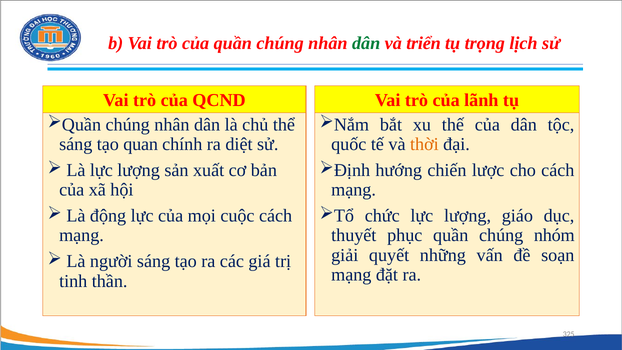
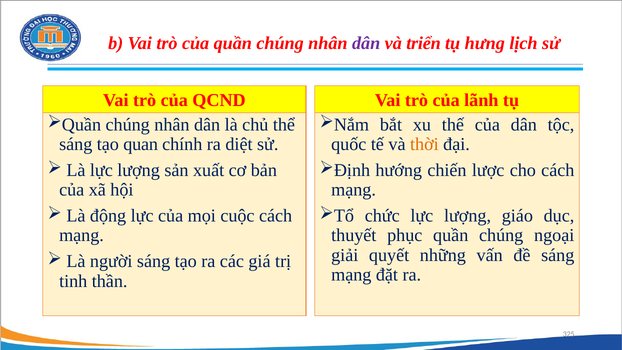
dân at (366, 43) colour: green -> purple
trọng: trọng -> hưng
nhóm: nhóm -> ngoại
đề soạn: soạn -> sáng
